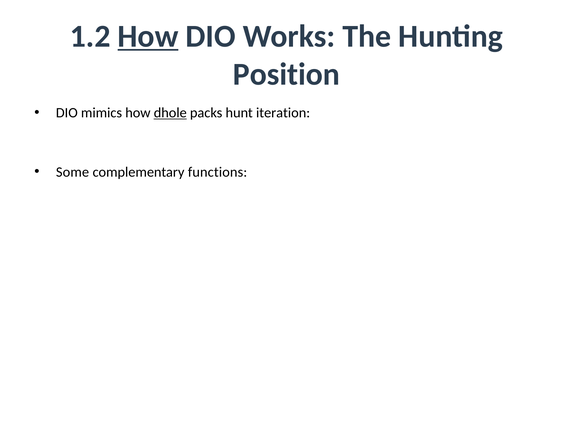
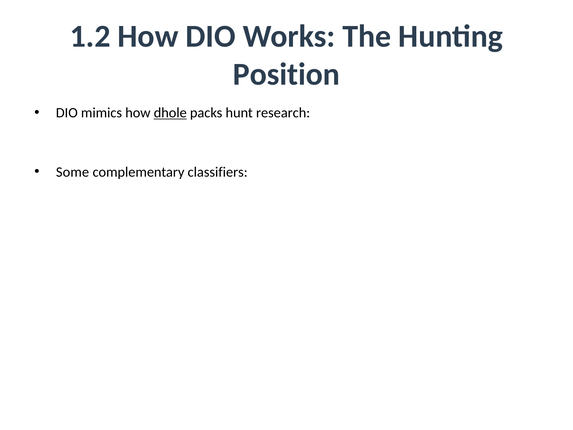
How at (148, 36) underline: present -> none
iteration: iteration -> research
functions: functions -> classifiers
